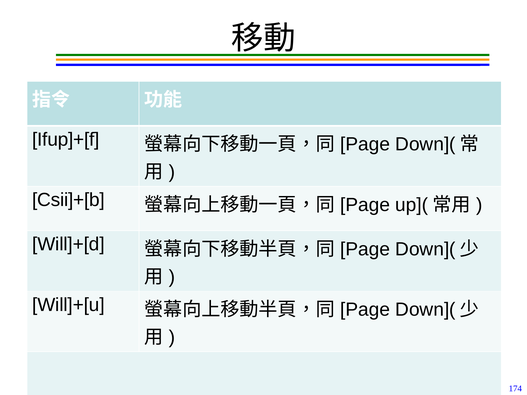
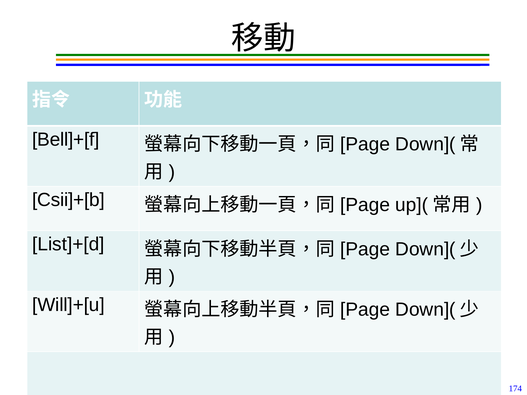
Ifup]+[f: Ifup]+[f -> Bell]+[f
Will]+[d: Will]+[d -> List]+[d
